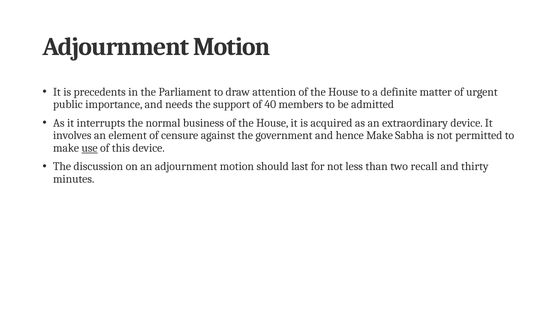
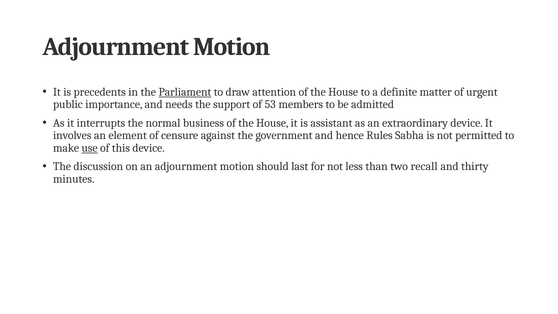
Parliament underline: none -> present
40: 40 -> 53
acquired: acquired -> assistant
hence Make: Make -> Rules
